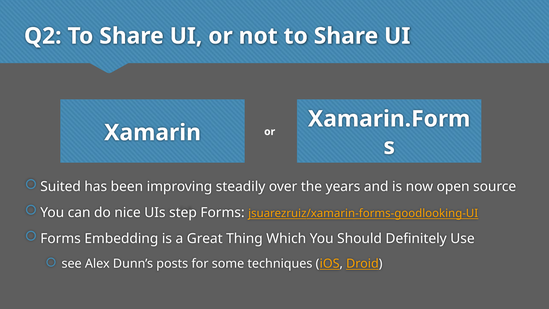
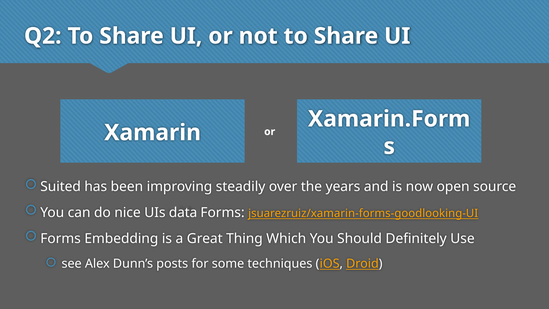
step: step -> data
